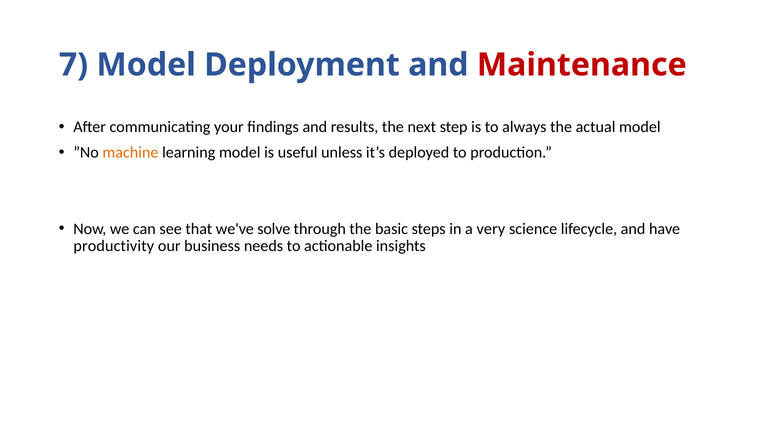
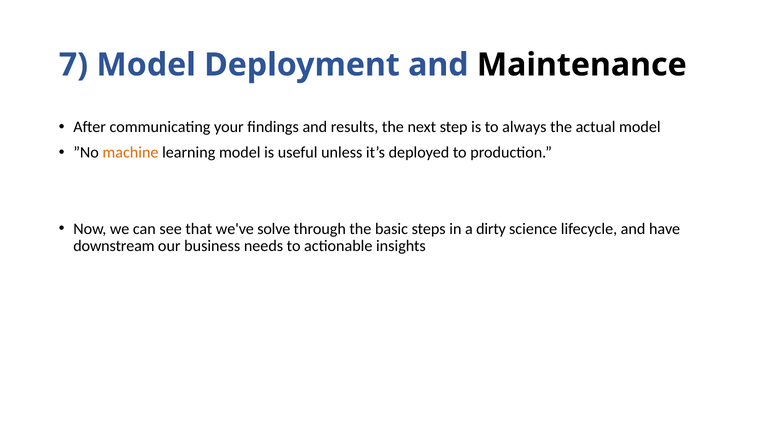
Maintenance colour: red -> black
very: very -> dirty
productivity: productivity -> downstream
